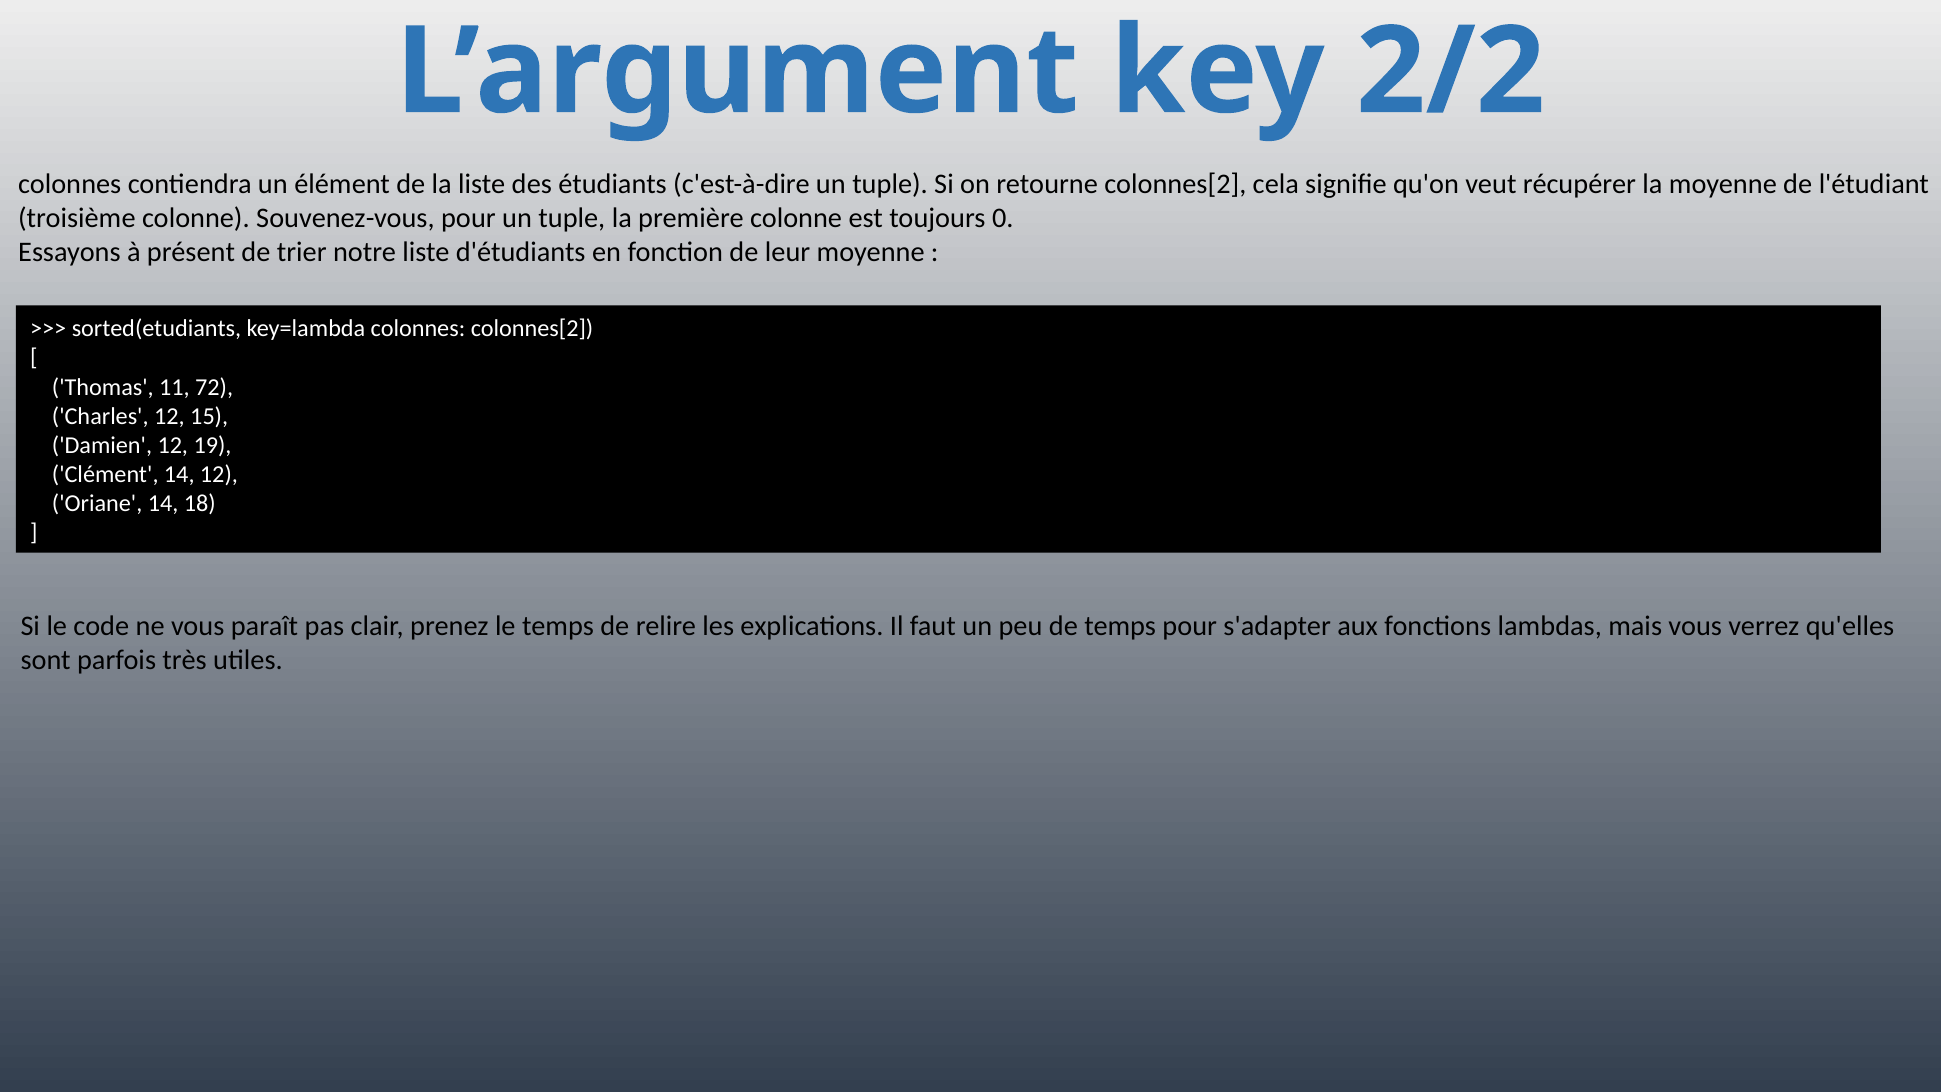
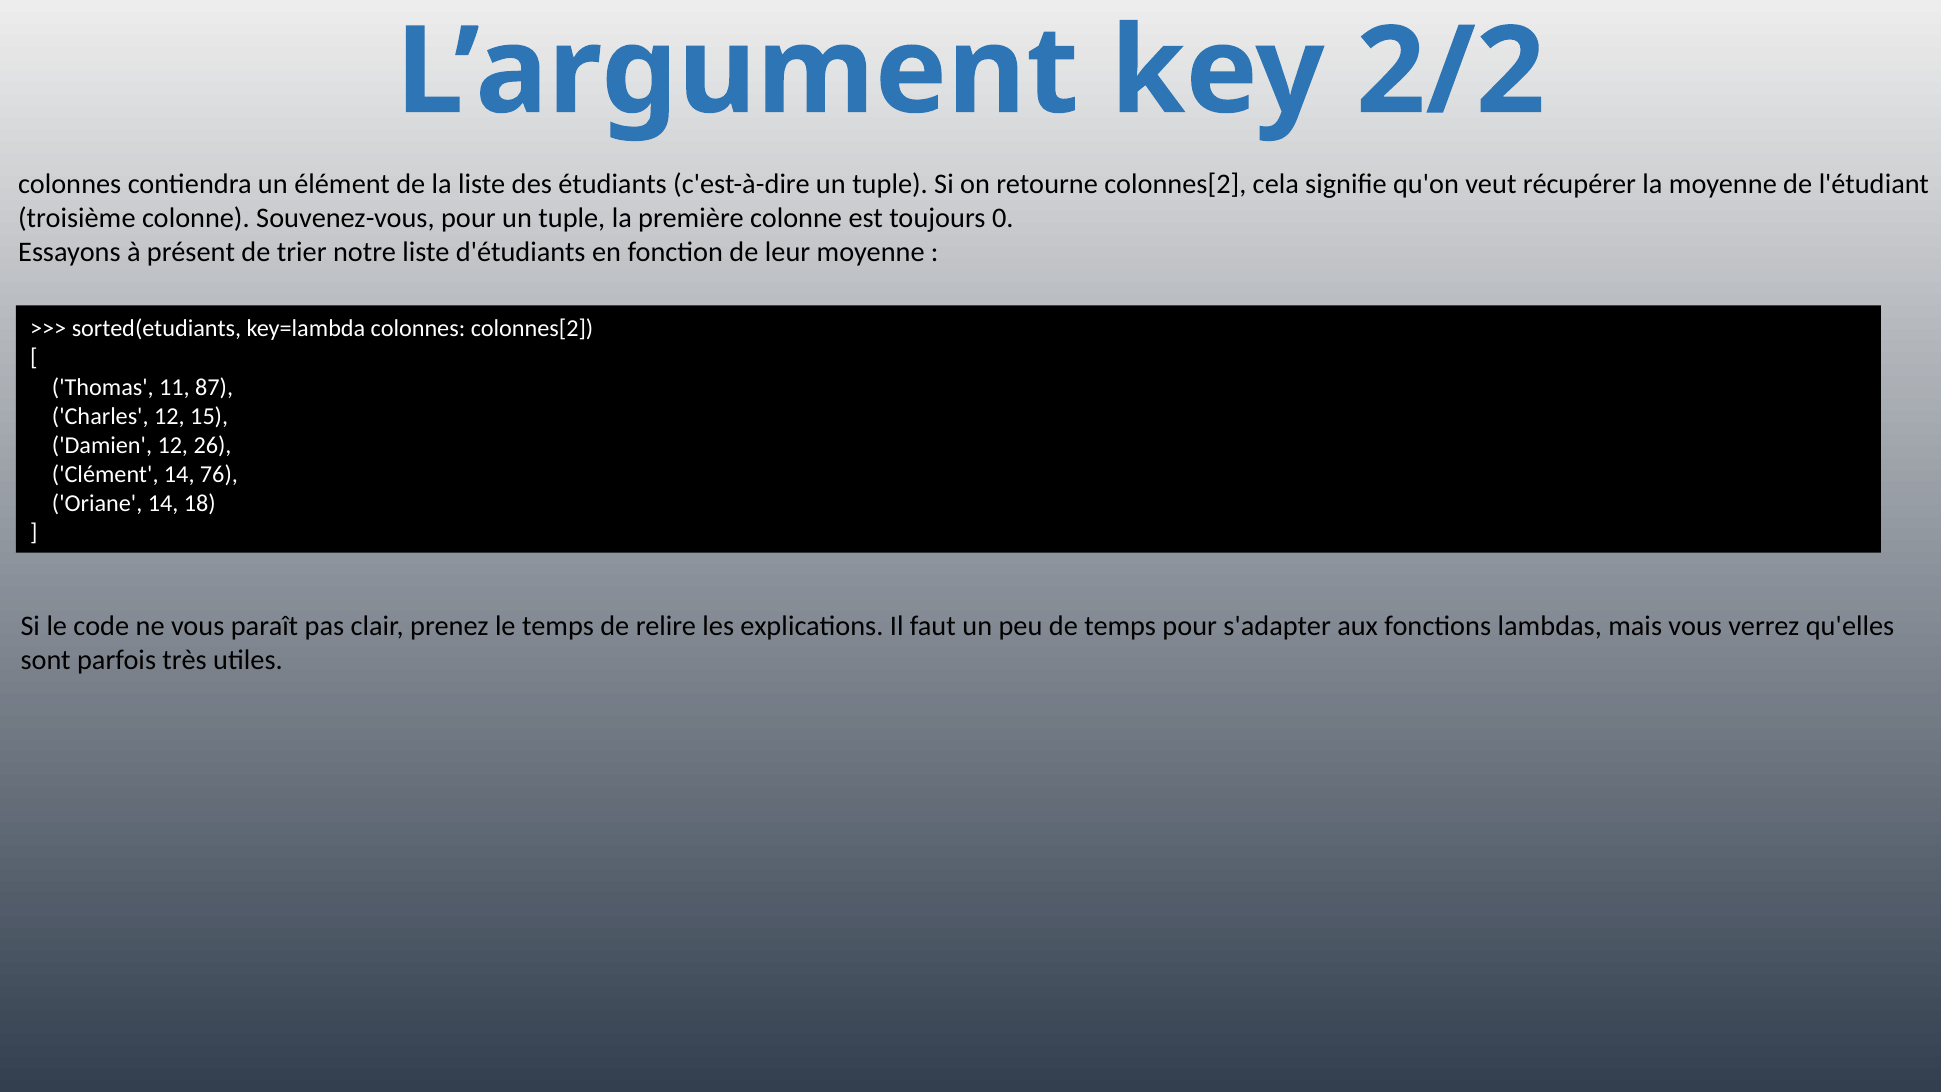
72: 72 -> 87
19: 19 -> 26
14 12: 12 -> 76
